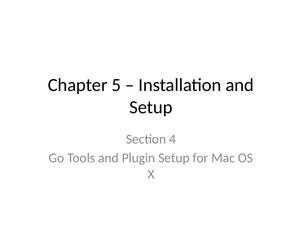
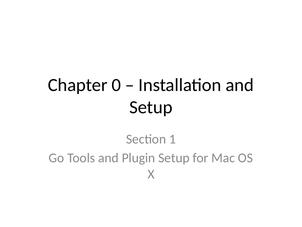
5: 5 -> 0
4: 4 -> 1
